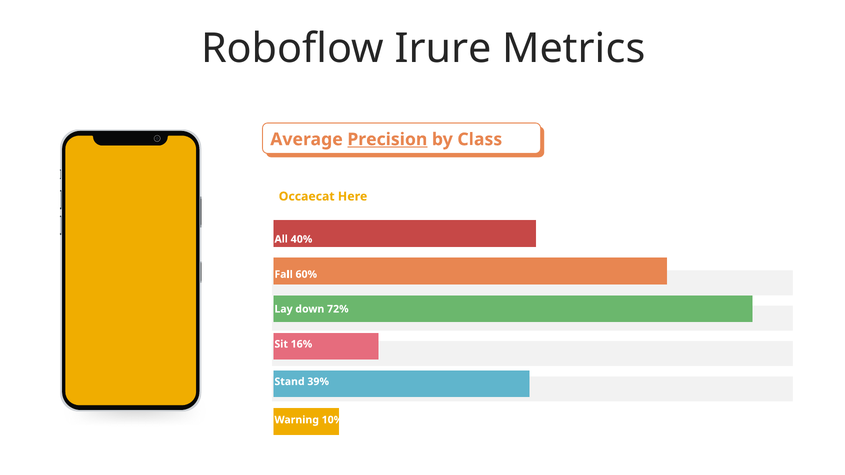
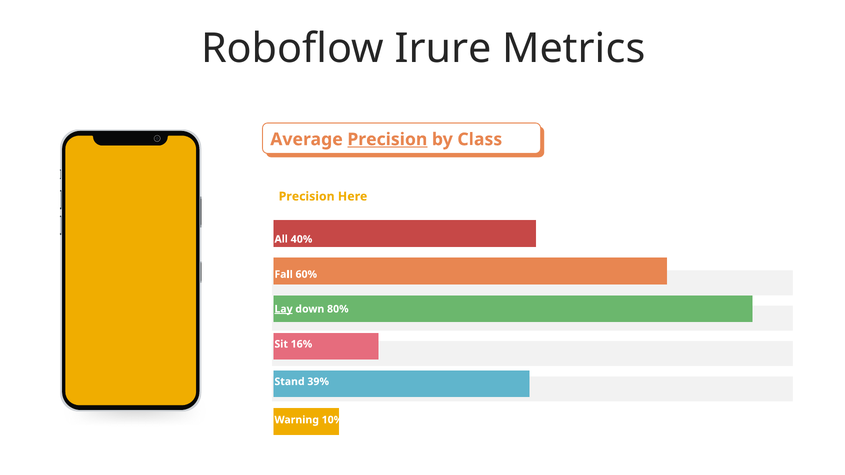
Occaecat at (307, 197): Occaecat -> Precision
Lay underline: none -> present
72%: 72% -> 80%
